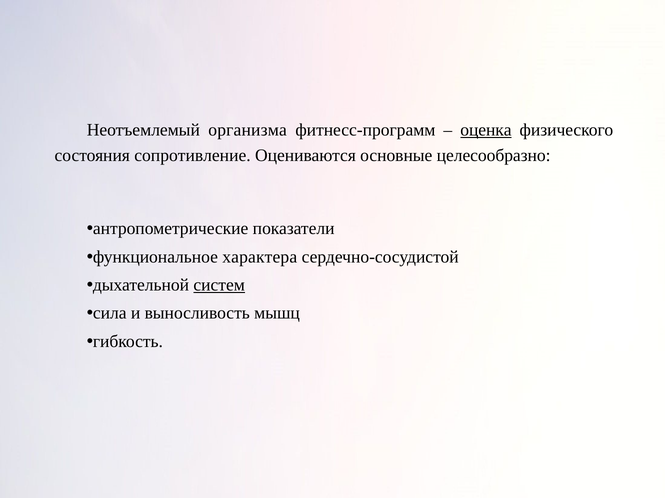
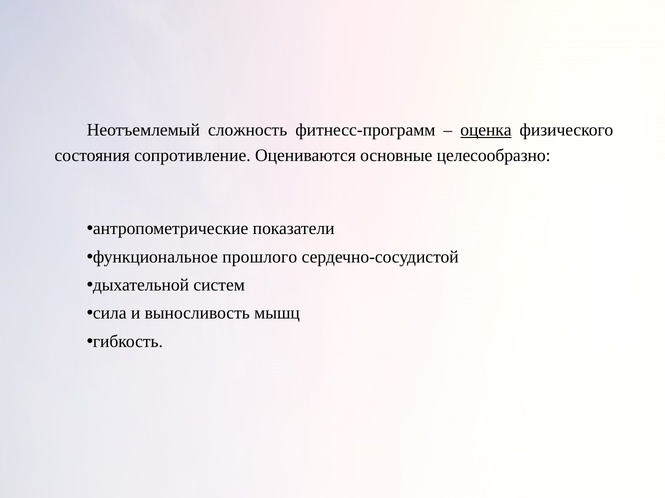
организма: организма -> сложность
характера: характера -> прошлого
систем underline: present -> none
